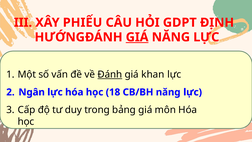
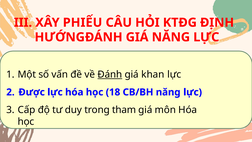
GDPT: GDPT -> KTĐG
GIÁ at (137, 37) underline: present -> none
Ngân: Ngân -> Được
bảng: bảng -> tham
